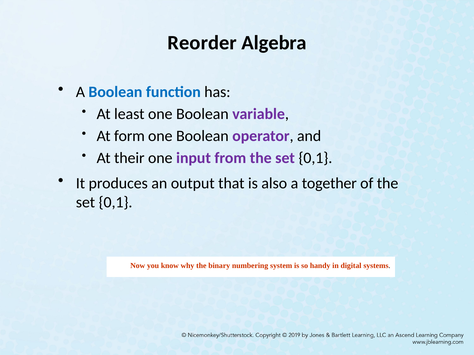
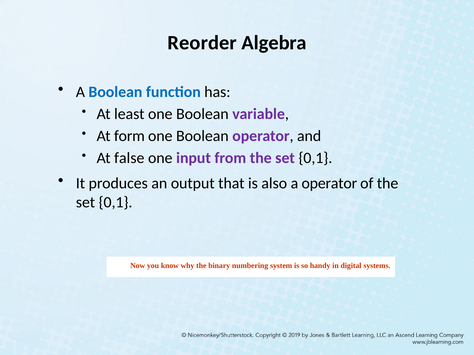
their: their -> false
a together: together -> operator
